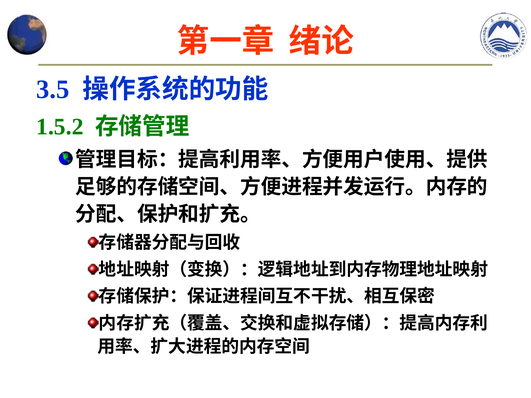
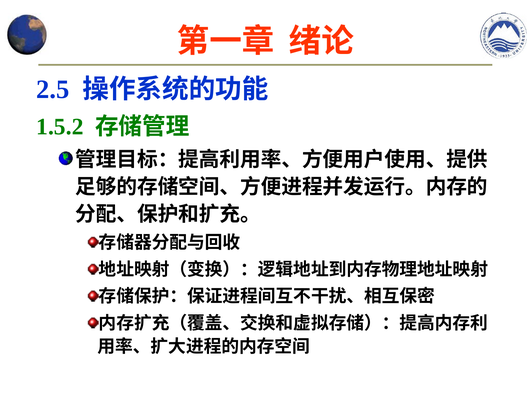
3.5: 3.5 -> 2.5
